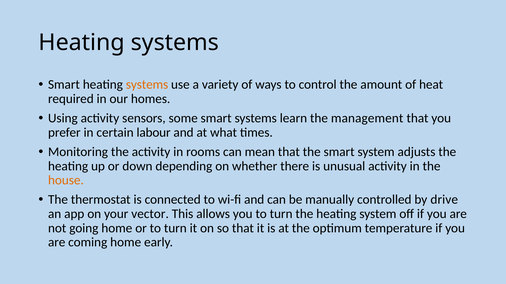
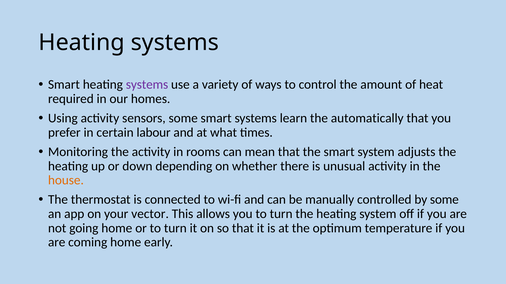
systems at (147, 85) colour: orange -> purple
management: management -> automatically
by drive: drive -> some
